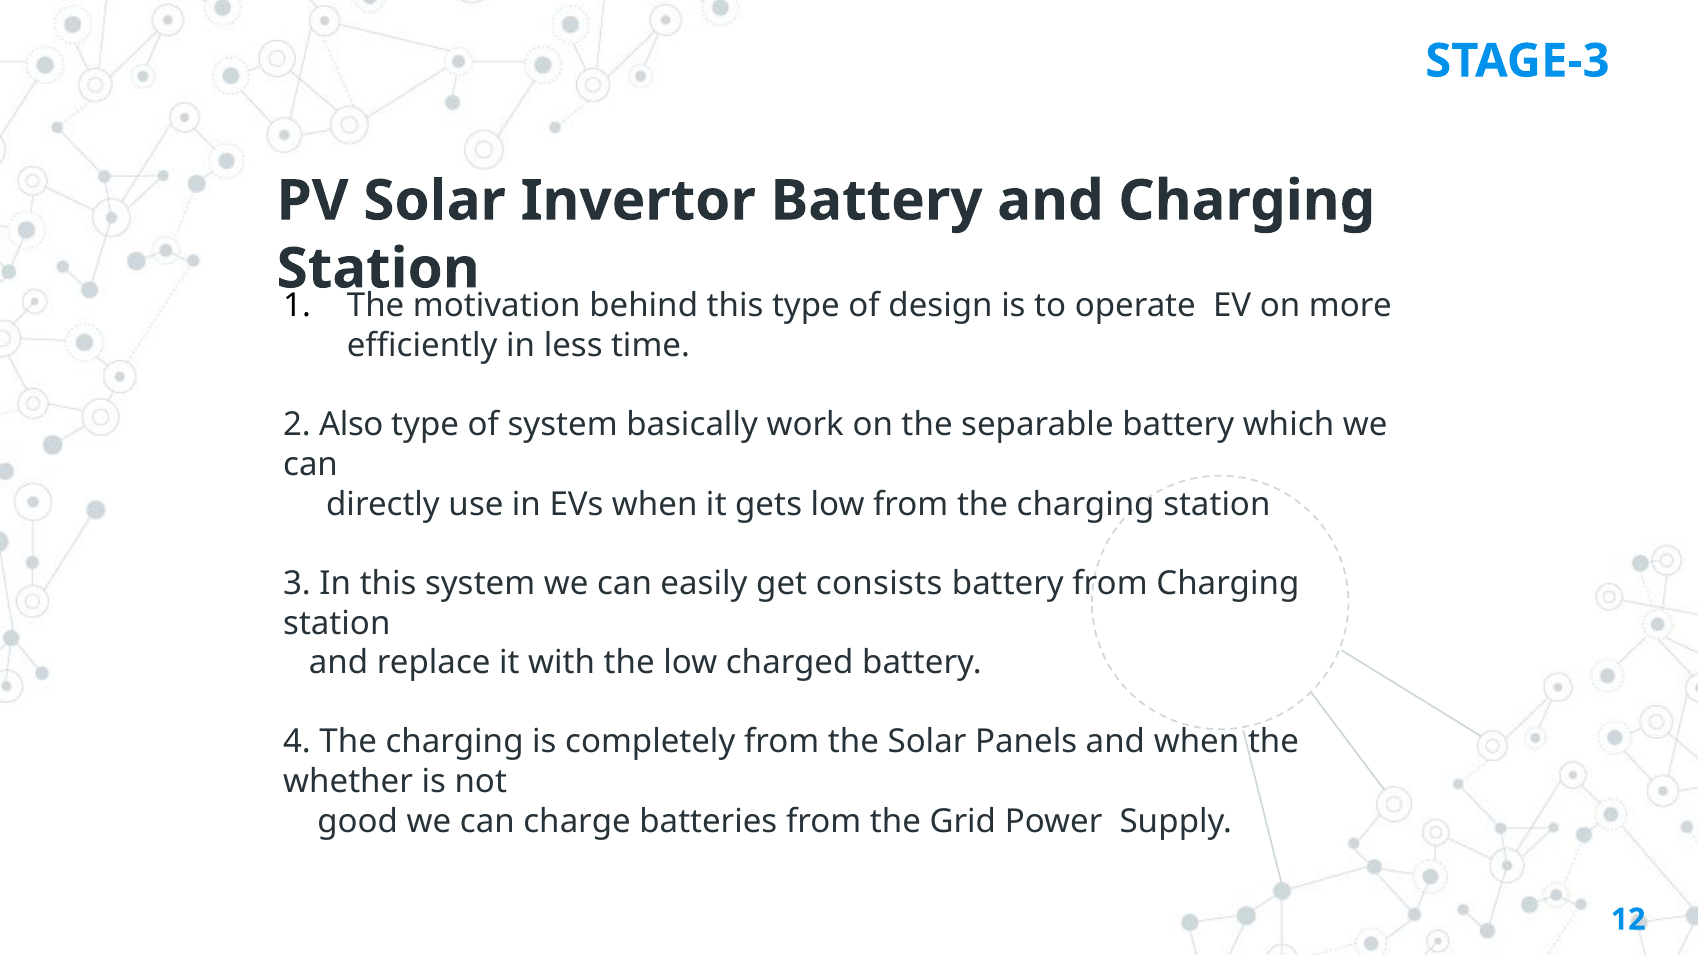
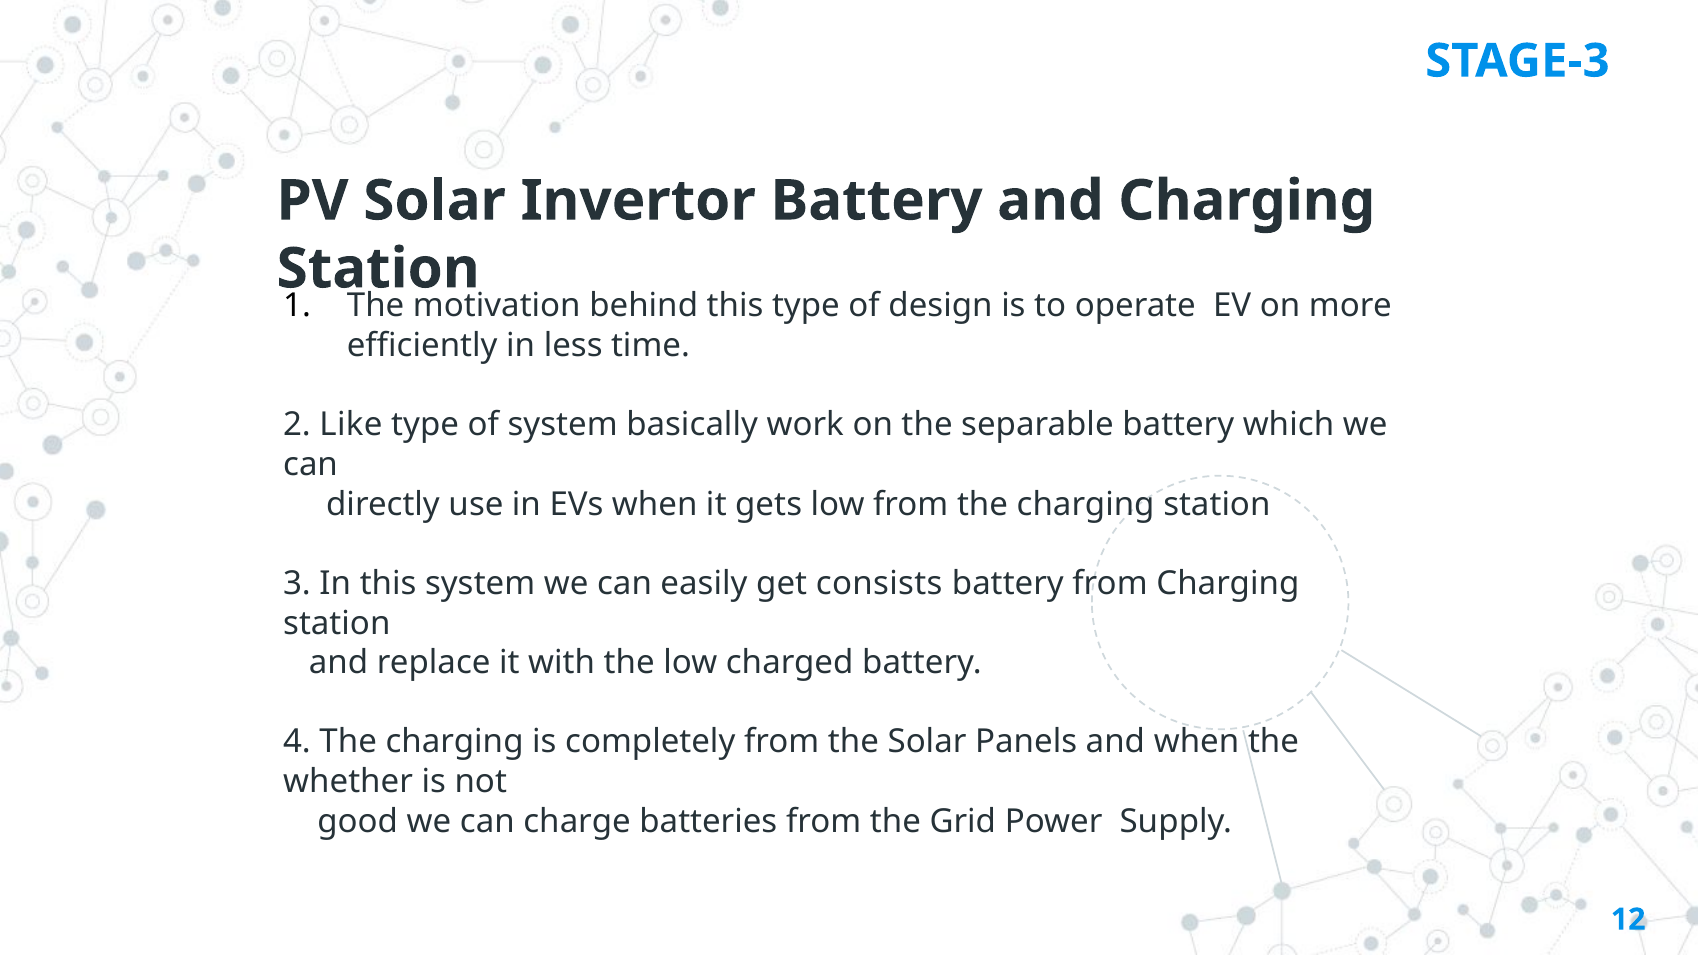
Also: Also -> Like
